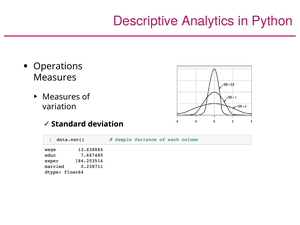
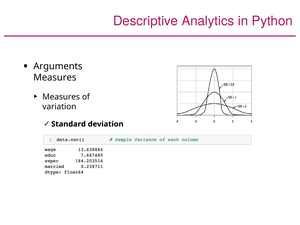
Operations: Operations -> Arguments
